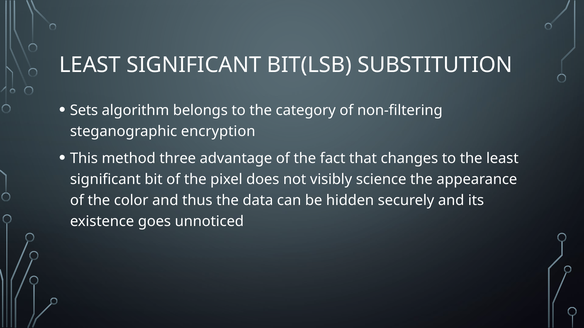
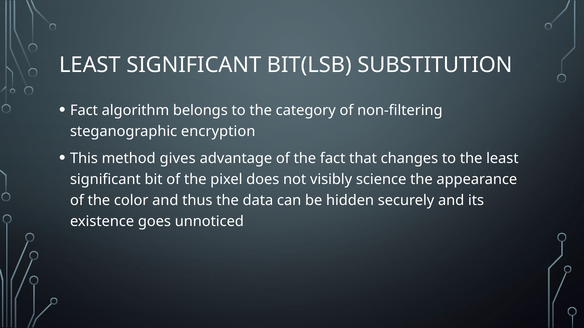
Sets at (84, 110): Sets -> Fact
three: three -> gives
